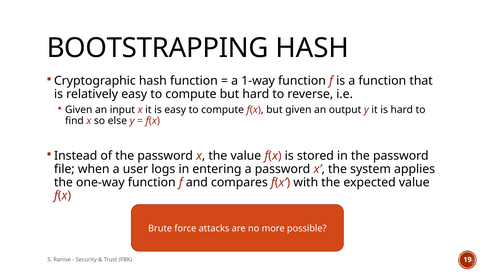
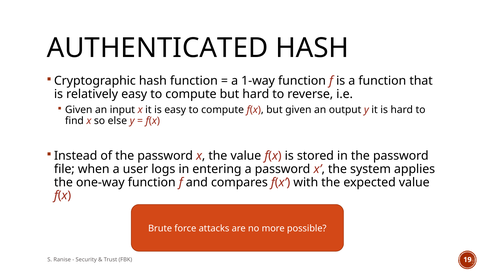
BOOTSTRAPPING: BOOTSTRAPPING -> AUTHENTICATED
